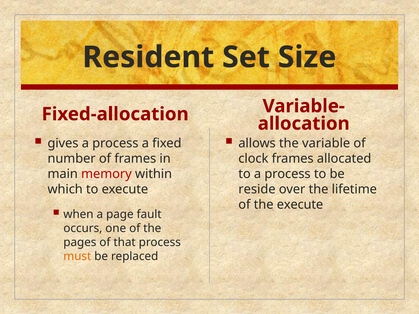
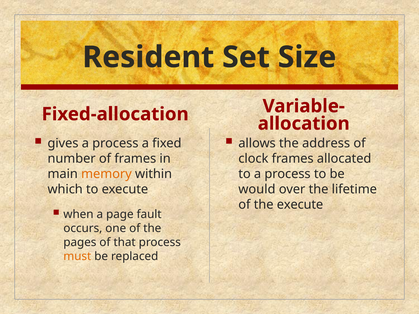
variable: variable -> address
memory colour: red -> orange
reside: reside -> would
